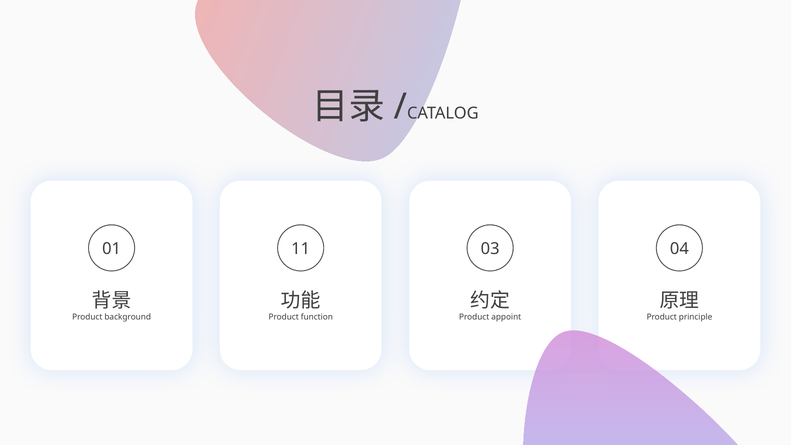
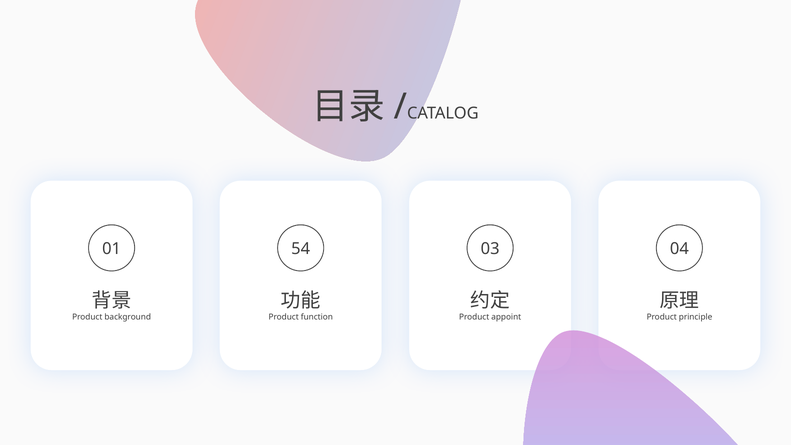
11: 11 -> 54
